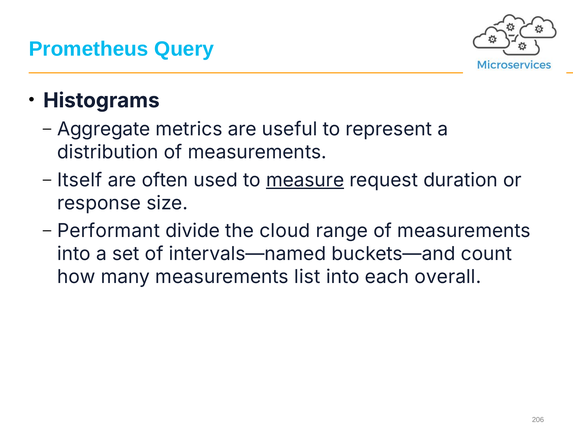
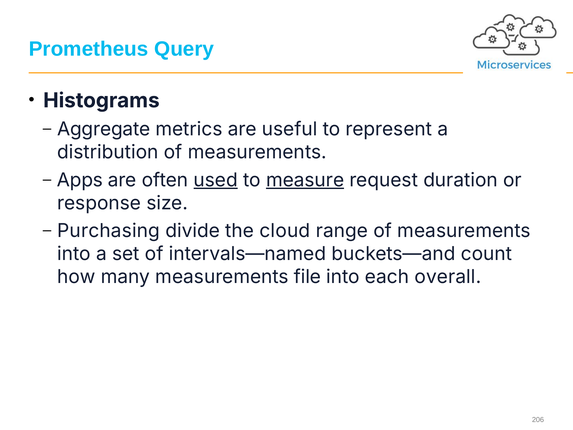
Itself: Itself -> Apps
used underline: none -> present
Performant: Performant -> Purchasing
list: list -> file
